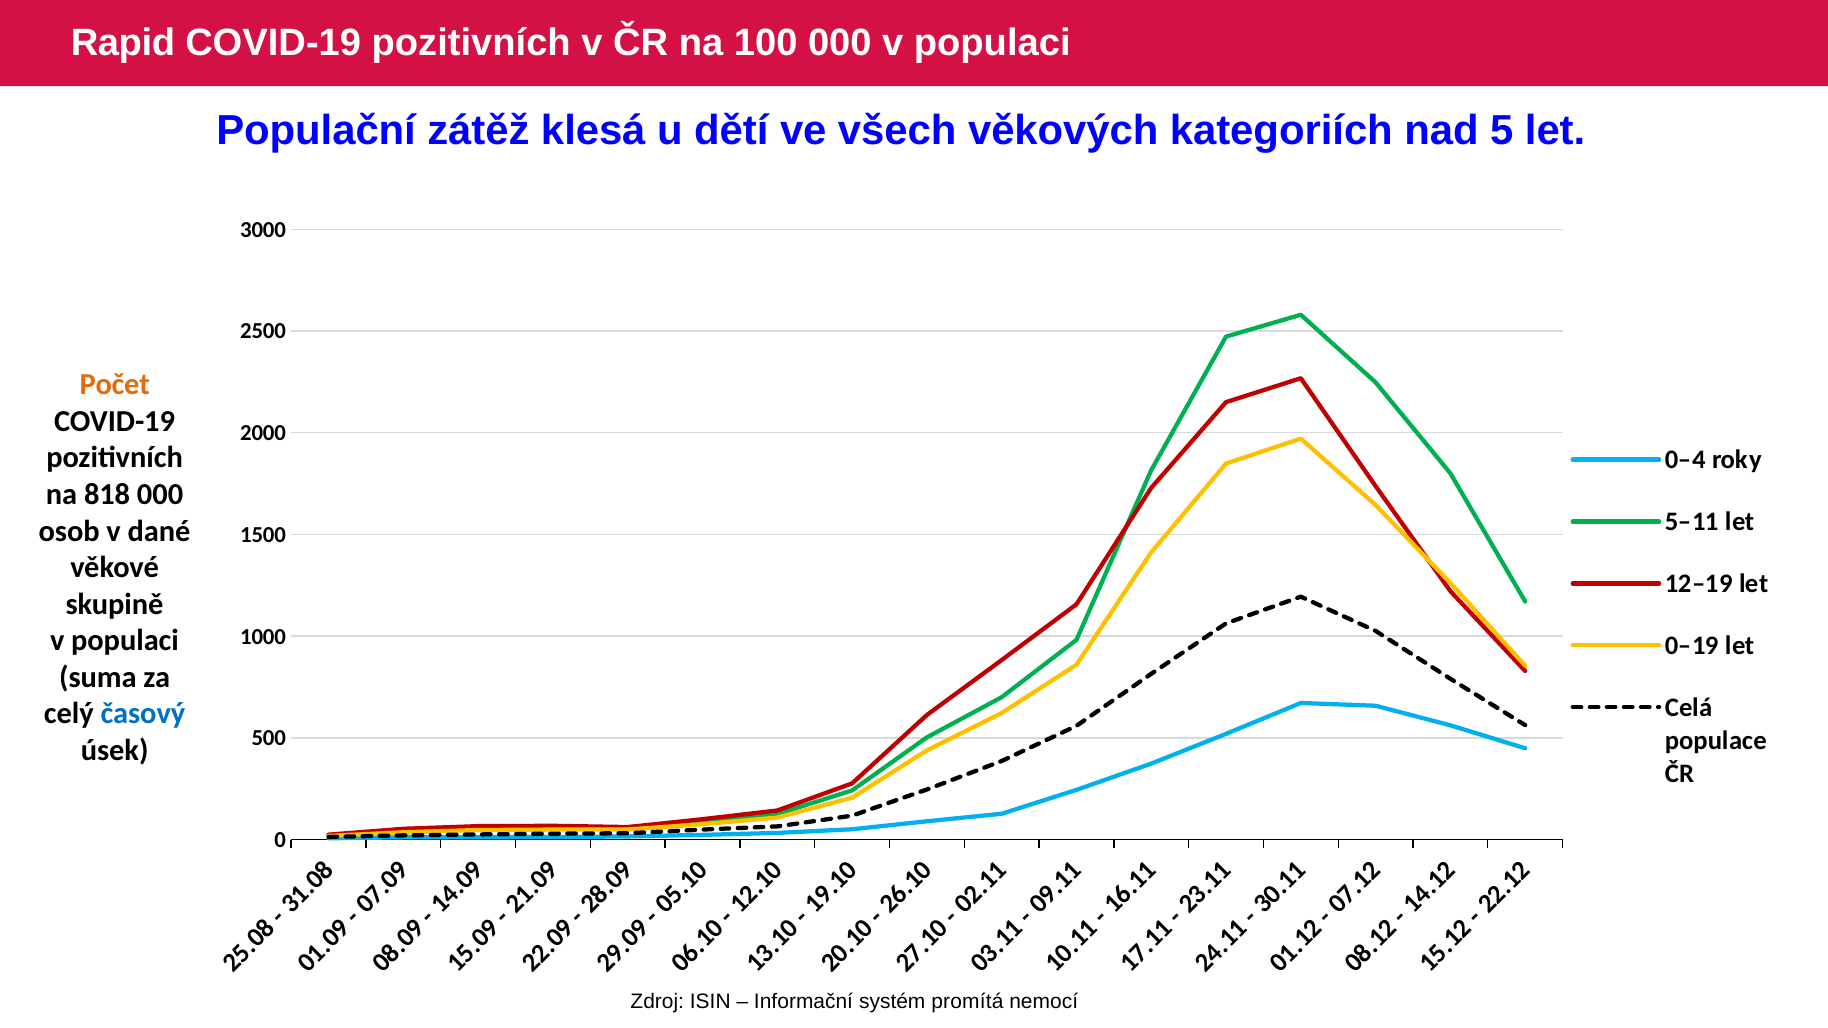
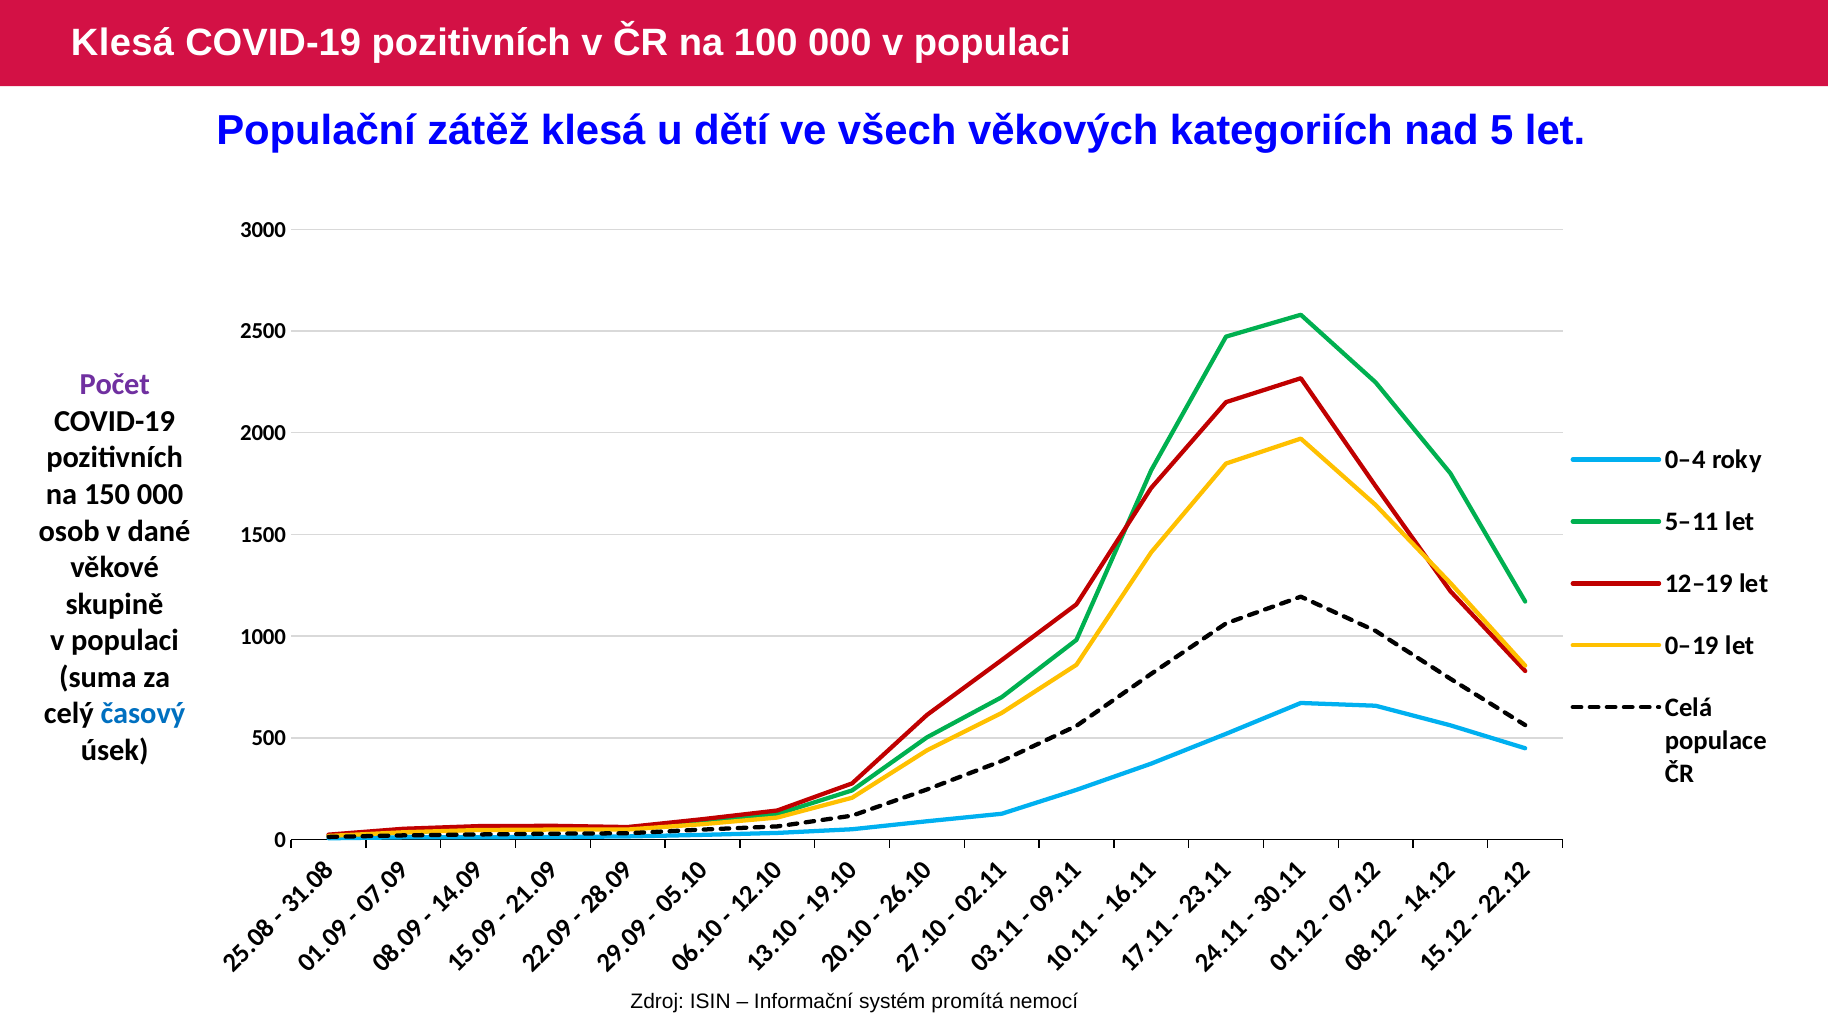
Rapid at (123, 43): Rapid -> Klesá
Počet colour: orange -> purple
818: 818 -> 150
